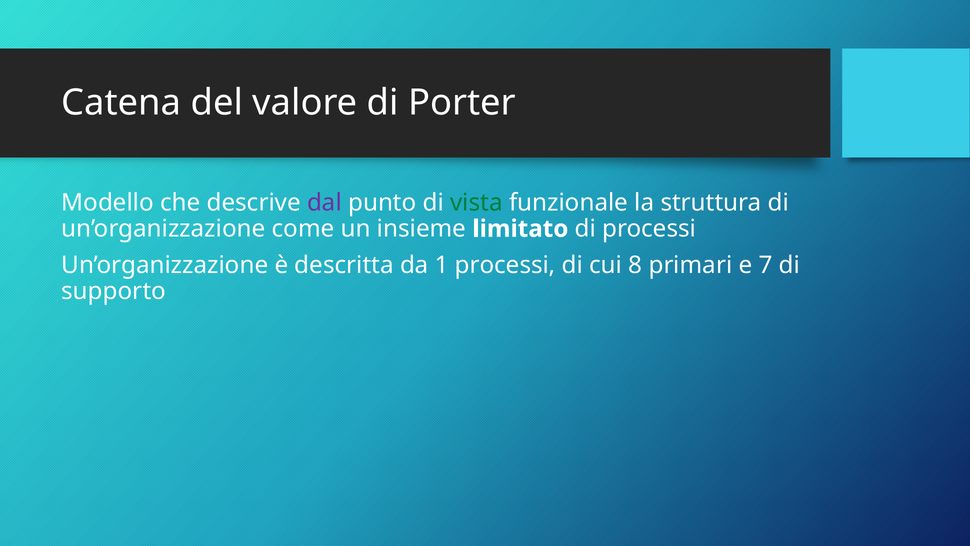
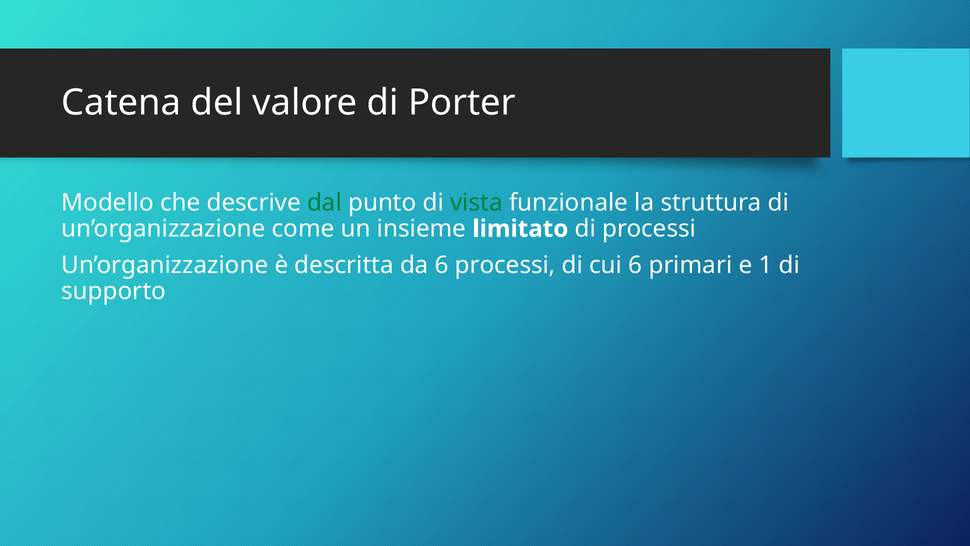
dal colour: purple -> green
da 1: 1 -> 6
cui 8: 8 -> 6
7: 7 -> 1
